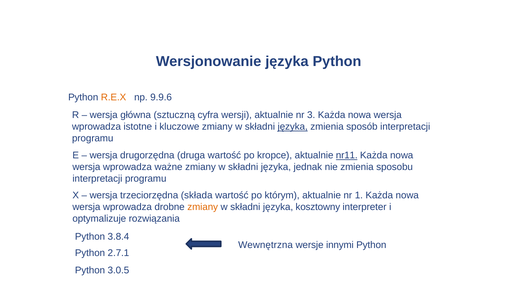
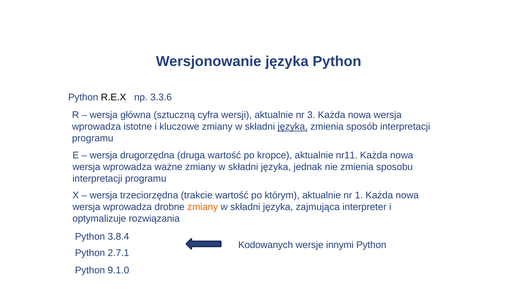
R.E.X colour: orange -> black
9.9.6: 9.9.6 -> 3.3.6
nr11 underline: present -> none
składa: składa -> trakcie
kosztowny: kosztowny -> zajmująca
Wewnętrzna: Wewnętrzna -> Kodowanych
3.0.5: 3.0.5 -> 9.1.0
